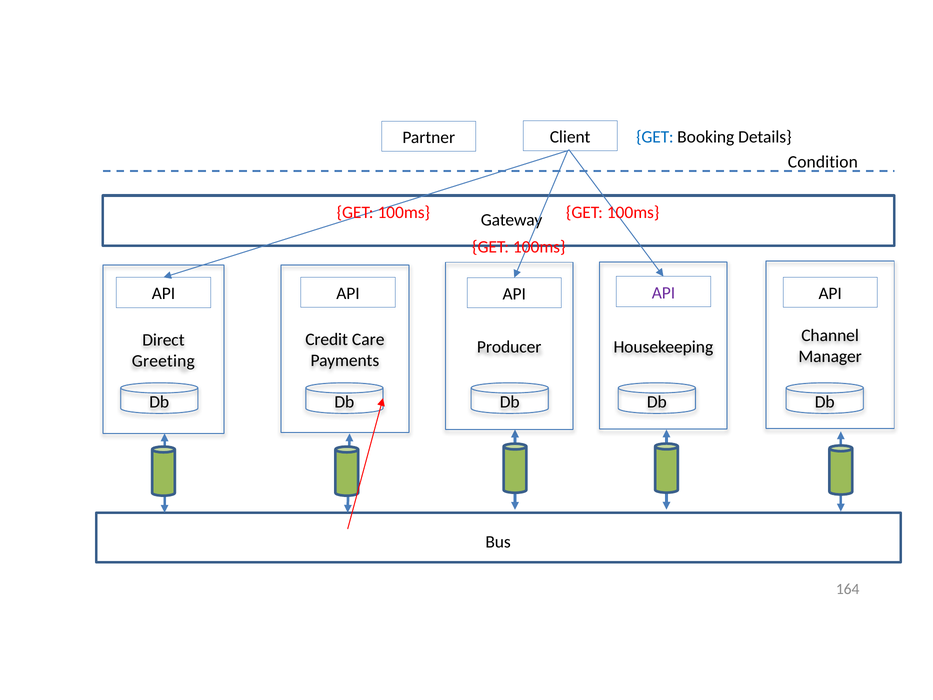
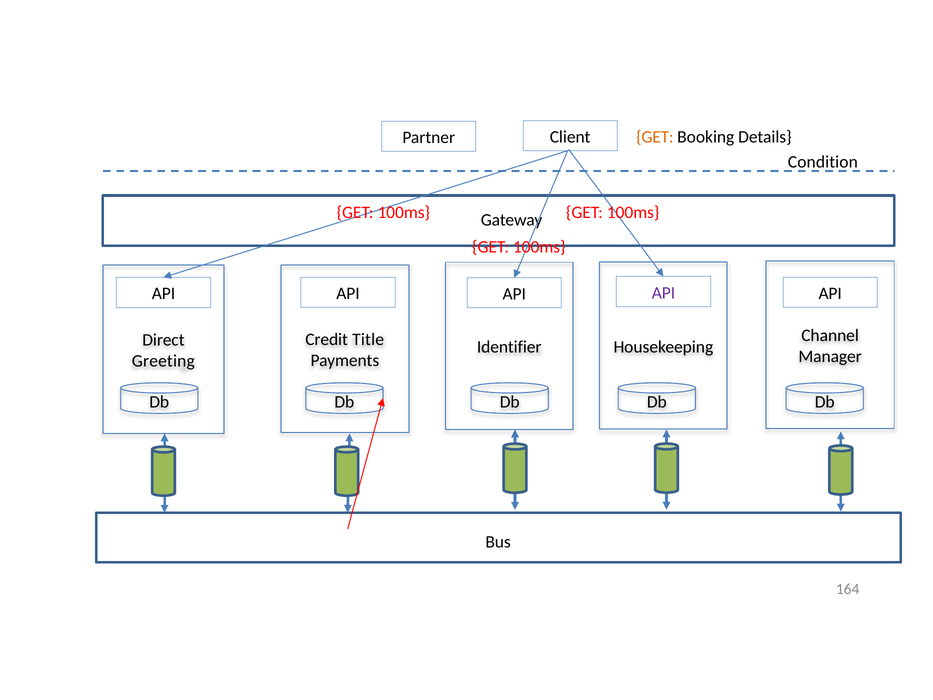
GET at (655, 137) colour: blue -> orange
Care: Care -> Title
Producer: Producer -> Identifier
